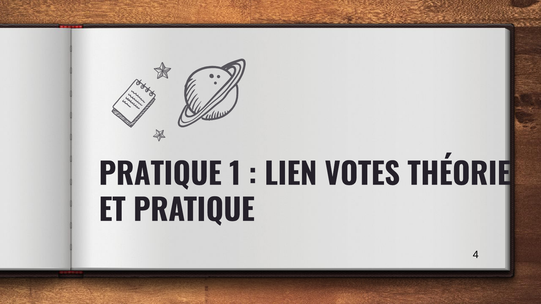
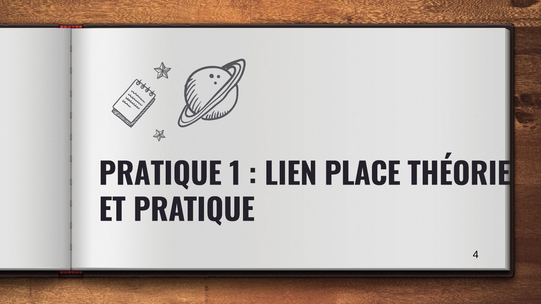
VOTES: VOTES -> PLACE
